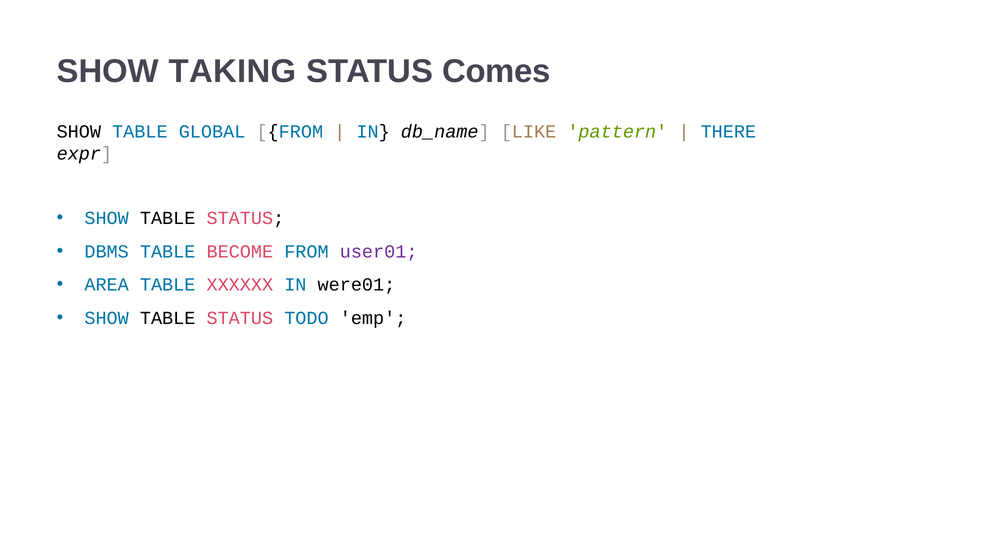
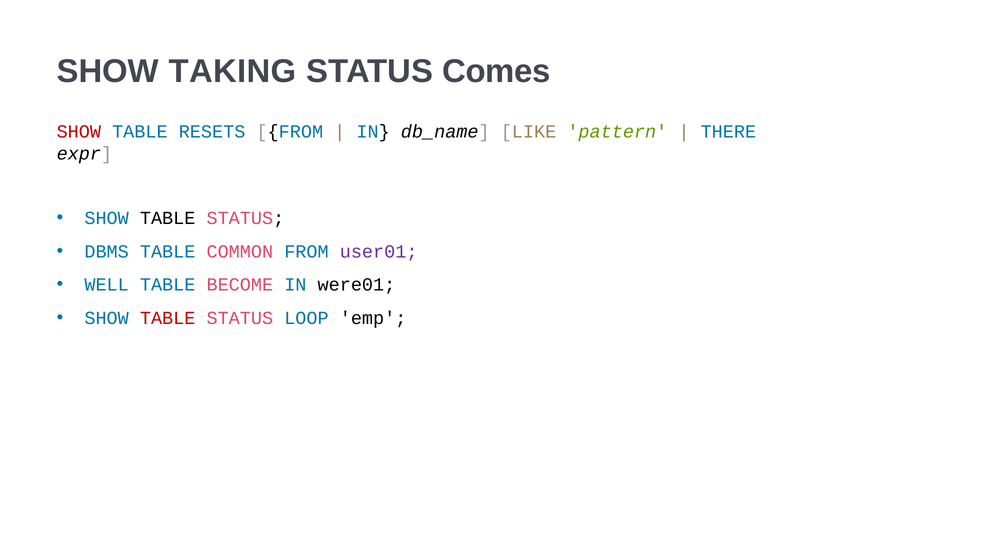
SHOW at (79, 132) colour: black -> red
GLOBAL: GLOBAL -> RESETS
BECOME: BECOME -> COMMON
AREA: AREA -> WELL
XXXXXX: XXXXXX -> BECOME
TABLE at (168, 318) colour: black -> red
TODO: TODO -> LOOP
